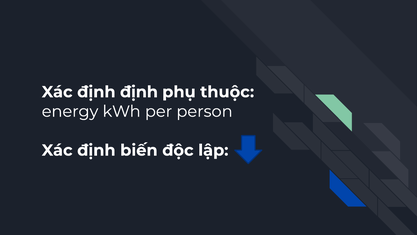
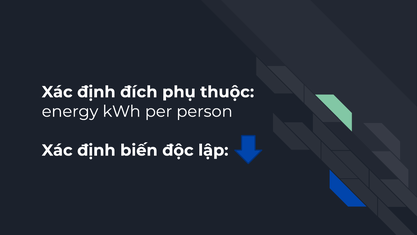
định định: định -> đích
